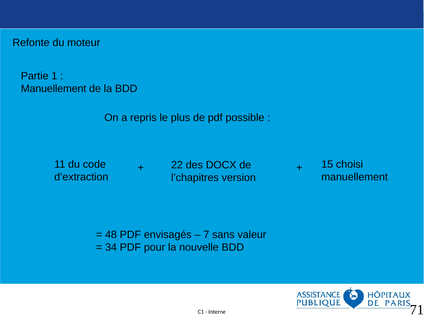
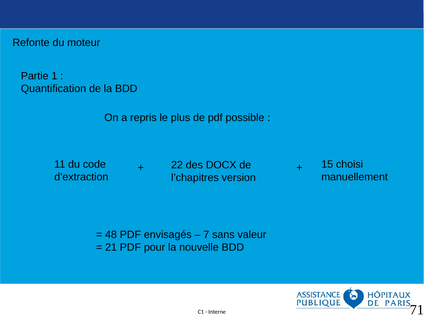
Manuellement at (54, 89): Manuellement -> Quantification
34: 34 -> 21
